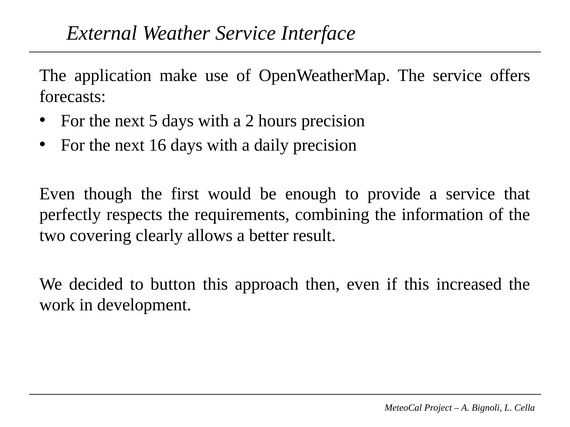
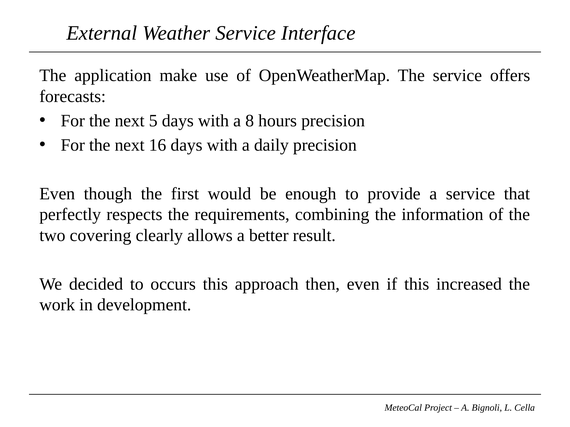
2: 2 -> 8
button: button -> occurs
